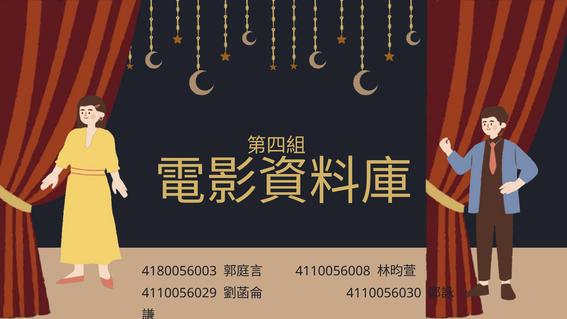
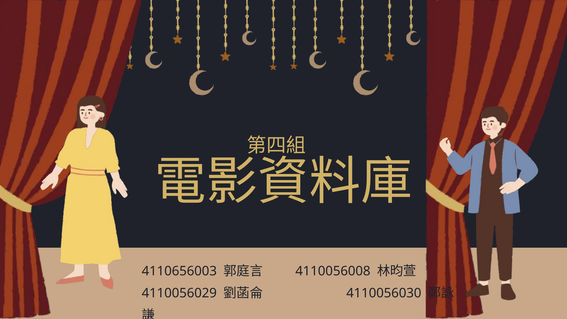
4180056003: 4180056003 -> 4110656003
